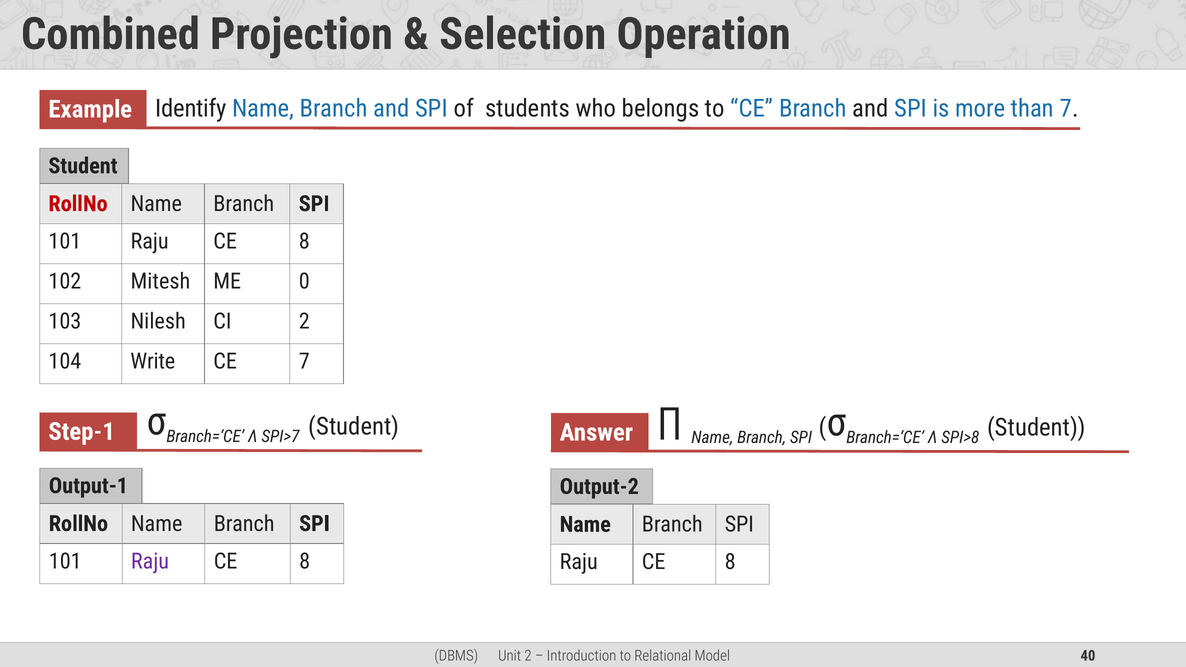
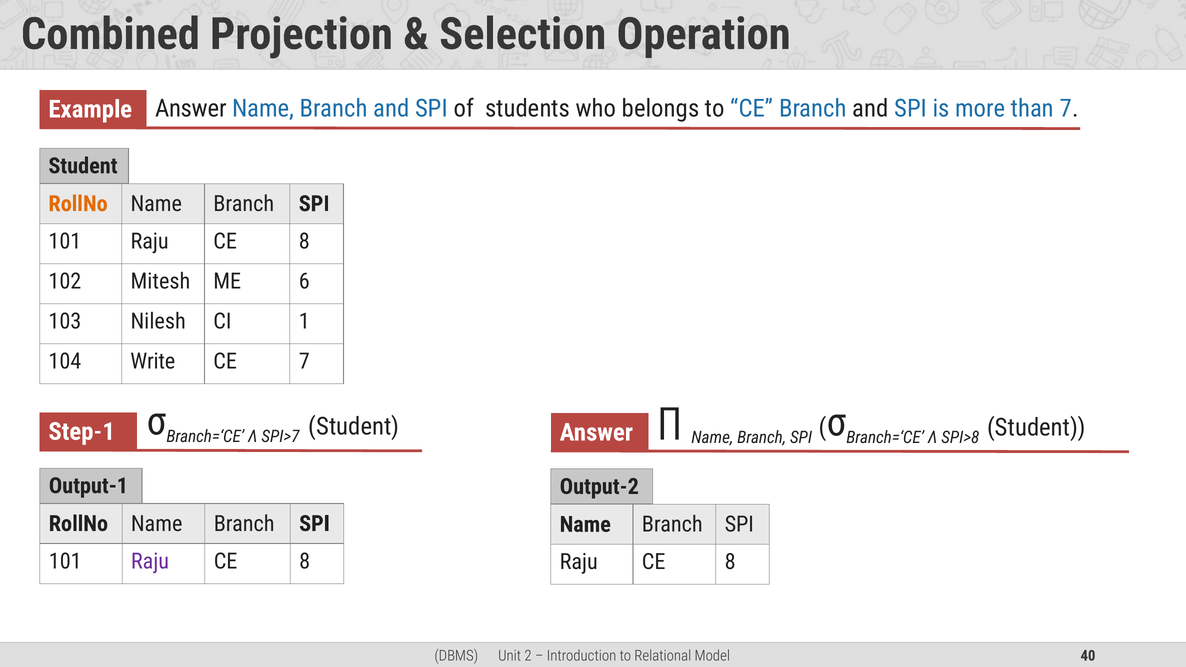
Example Identify: Identify -> Answer
RollNo at (78, 204) colour: red -> orange
0: 0 -> 6
CI 2: 2 -> 1
